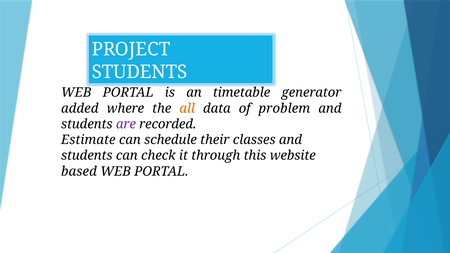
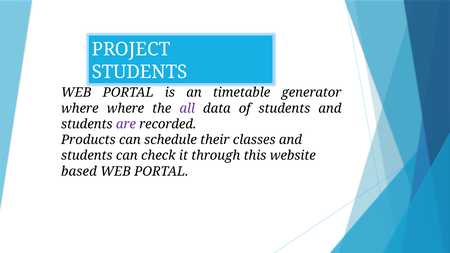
added at (80, 108): added -> where
all colour: orange -> purple
of problem: problem -> students
Estimate: Estimate -> Products
